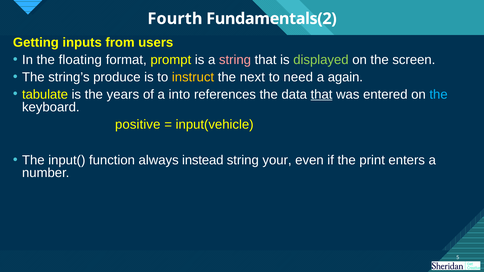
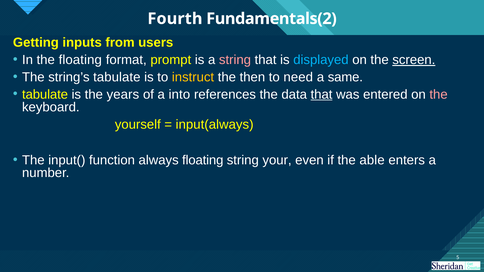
displayed colour: light green -> light blue
screen underline: none -> present
string’s produce: produce -> tabulate
next: next -> then
again: again -> same
the at (439, 94) colour: light blue -> pink
positive: positive -> yourself
input(vehicle: input(vehicle -> input(always
always instead: instead -> floating
print: print -> able
